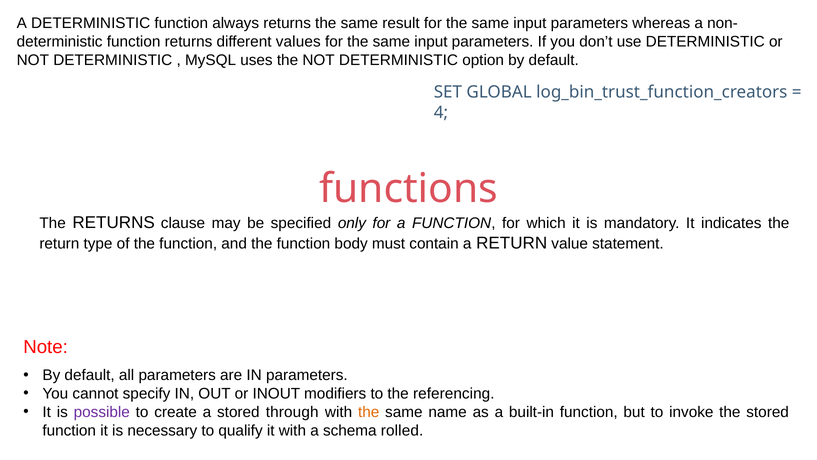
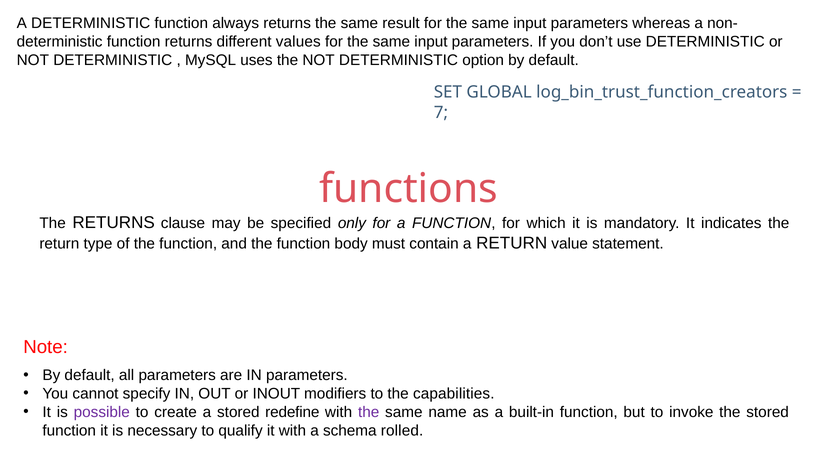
4: 4 -> 7
referencing: referencing -> capabilities
through: through -> redefine
the at (369, 412) colour: orange -> purple
